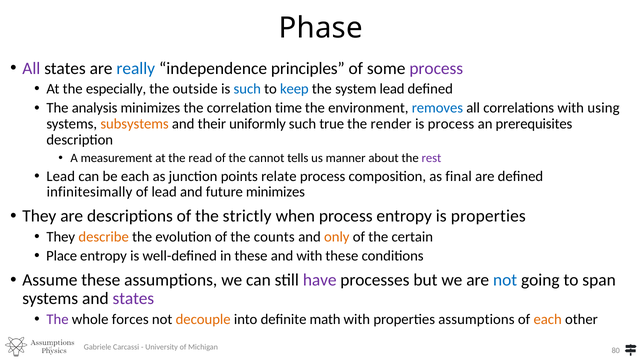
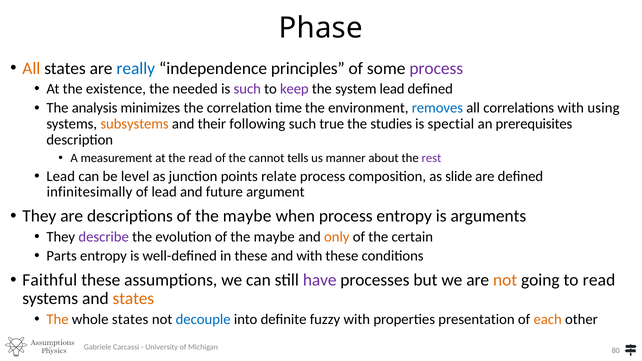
All at (31, 68) colour: purple -> orange
especially: especially -> existence
outside: outside -> needed
such at (247, 89) colour: blue -> purple
keep colour: blue -> purple
uniformly: uniformly -> following
render: render -> studies
is process: process -> spectial
be each: each -> level
final: final -> slide
future minimizes: minimizes -> argument
descriptions of the strictly: strictly -> maybe
is properties: properties -> arguments
describe colour: orange -> purple
evolution of the counts: counts -> maybe
Place: Place -> Parts
Assume: Assume -> Faithful
not at (505, 280) colour: blue -> orange
to span: span -> read
states at (133, 299) colour: purple -> orange
The at (57, 319) colour: purple -> orange
whole forces: forces -> states
decouple colour: orange -> blue
math: math -> fuzzy
properties assumptions: assumptions -> presentation
